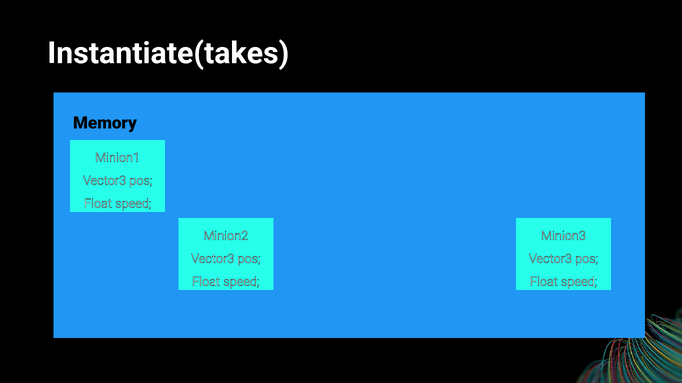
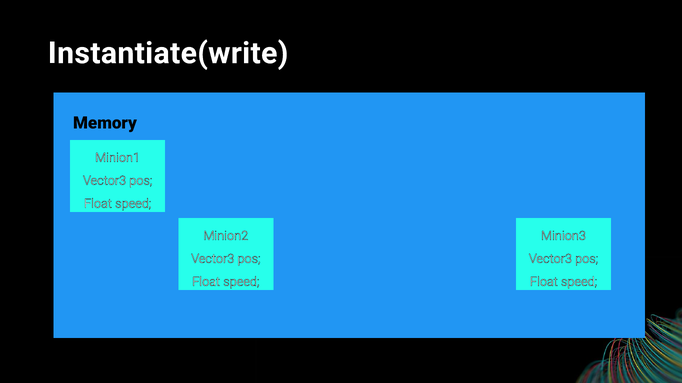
Instantiate(takes: Instantiate(takes -> Instantiate(write
